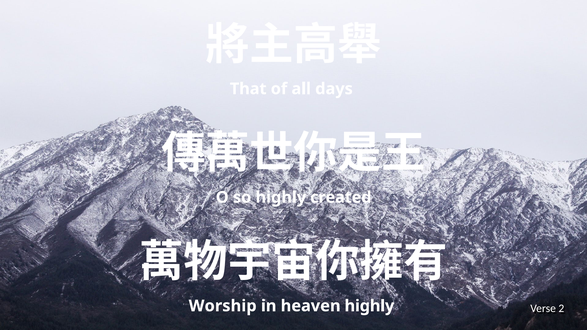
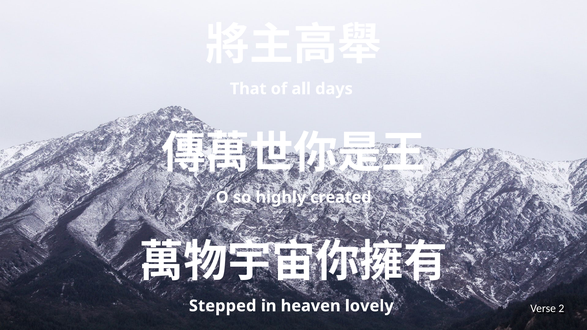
Worship: Worship -> Stepped
heaven highly: highly -> lovely
